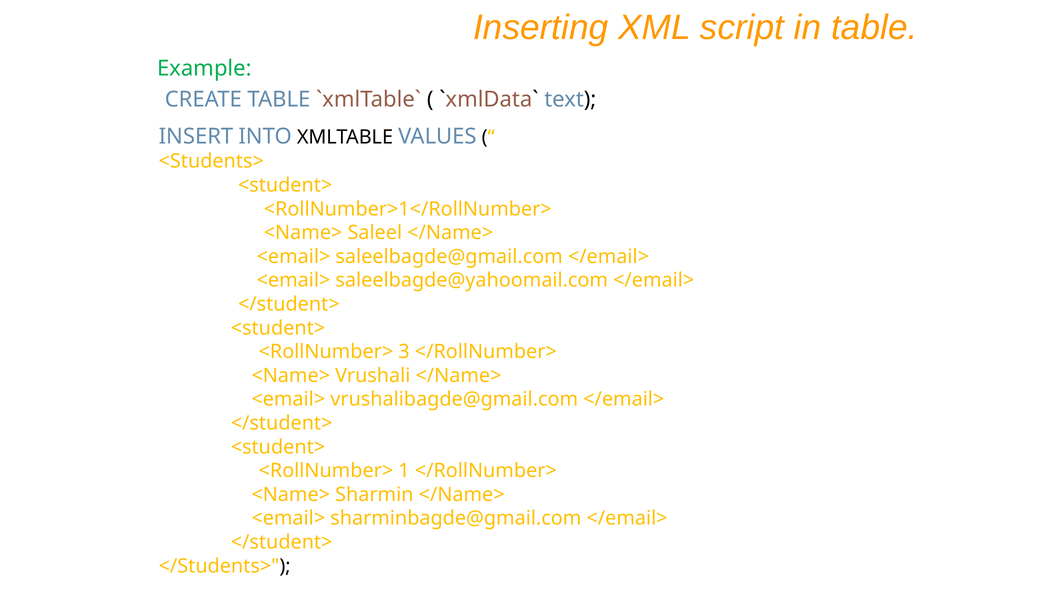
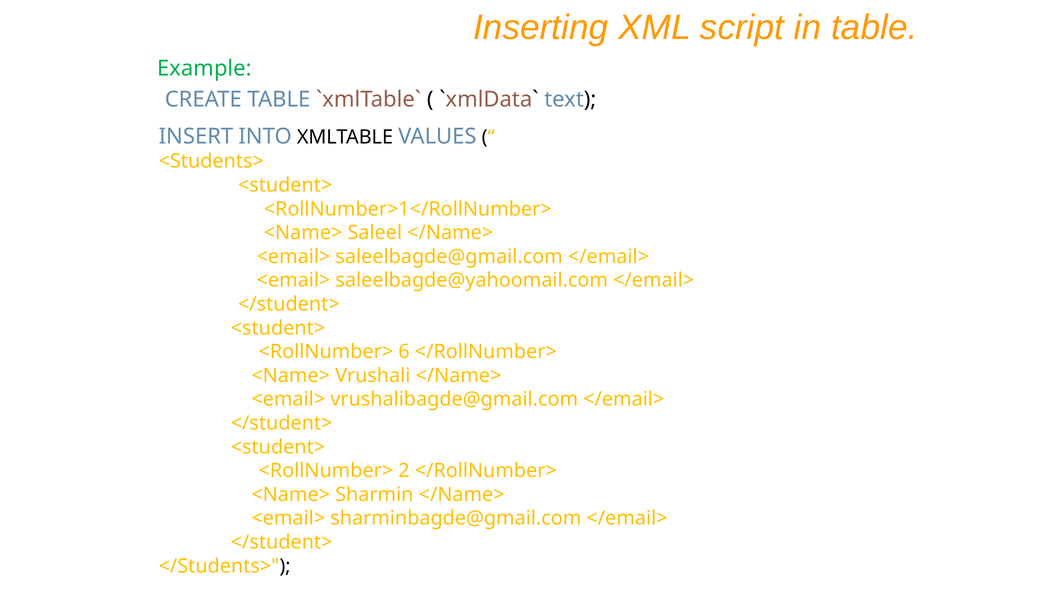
3: 3 -> 6
1: 1 -> 2
